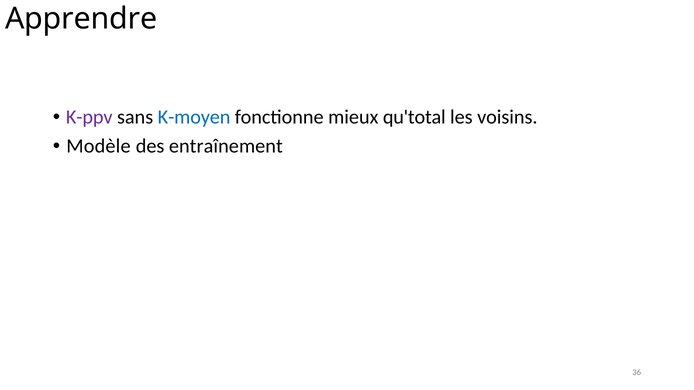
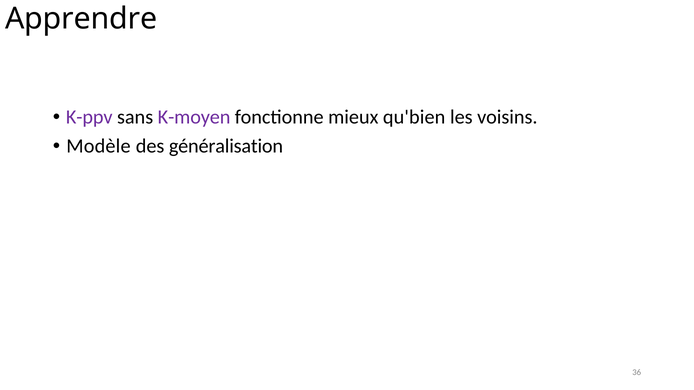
K-moyen colour: blue -> purple
qu'total: qu'total -> qu'bien
entraînement: entraînement -> généralisation
